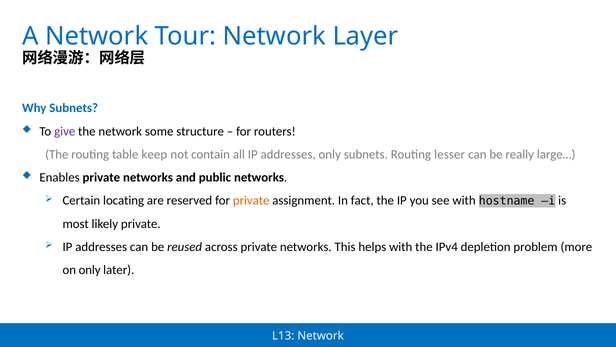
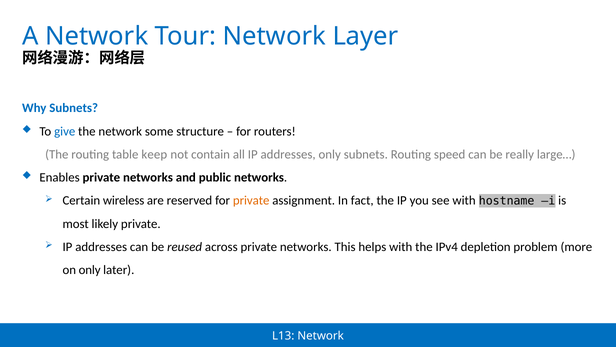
give colour: purple -> blue
lesser: lesser -> speed
locating: locating -> wireless
